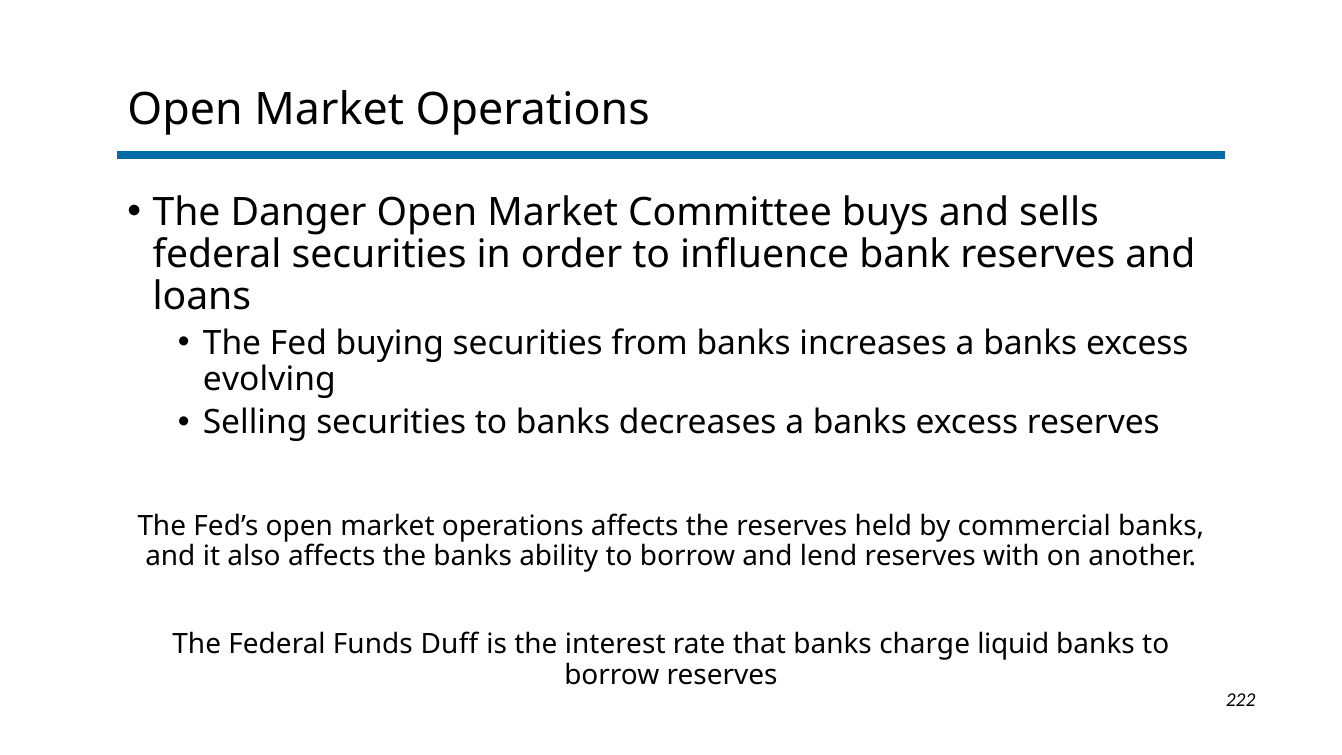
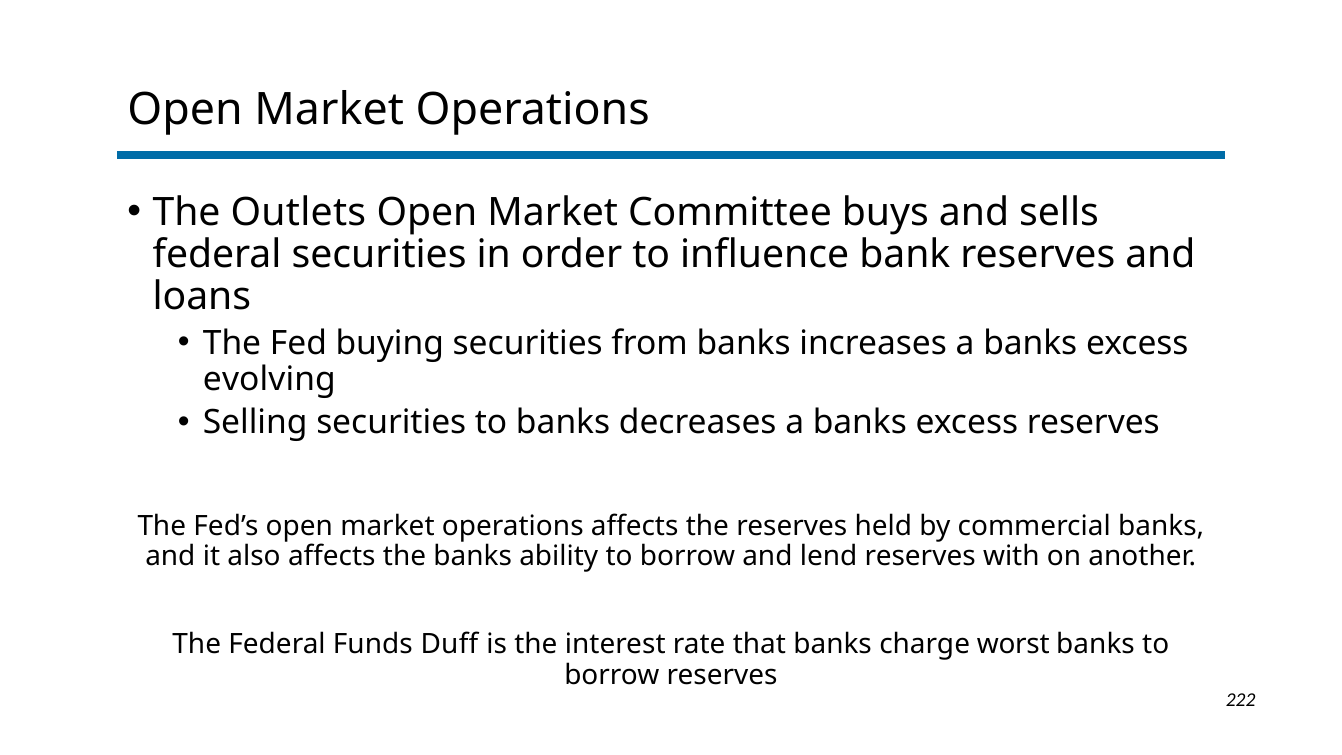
Danger: Danger -> Outlets
liquid: liquid -> worst
